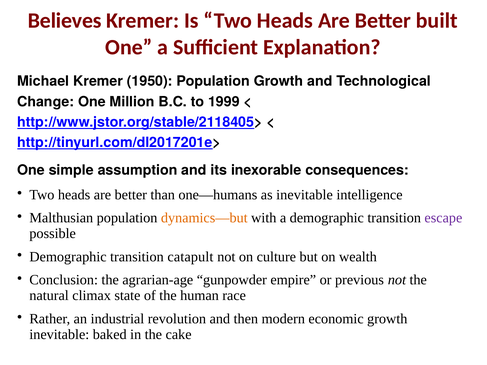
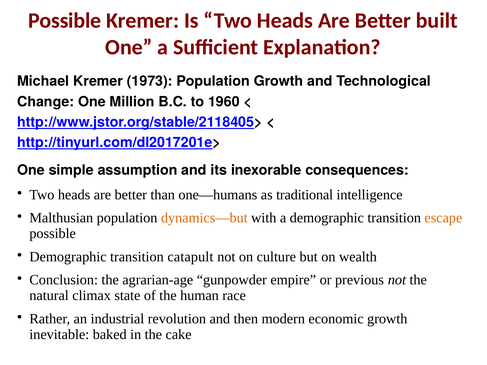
Believes at (65, 21): Believes -> Possible
1950: 1950 -> 1973
1999: 1999 -> 1960
as inevitable: inevitable -> traditional
escape colour: purple -> orange
